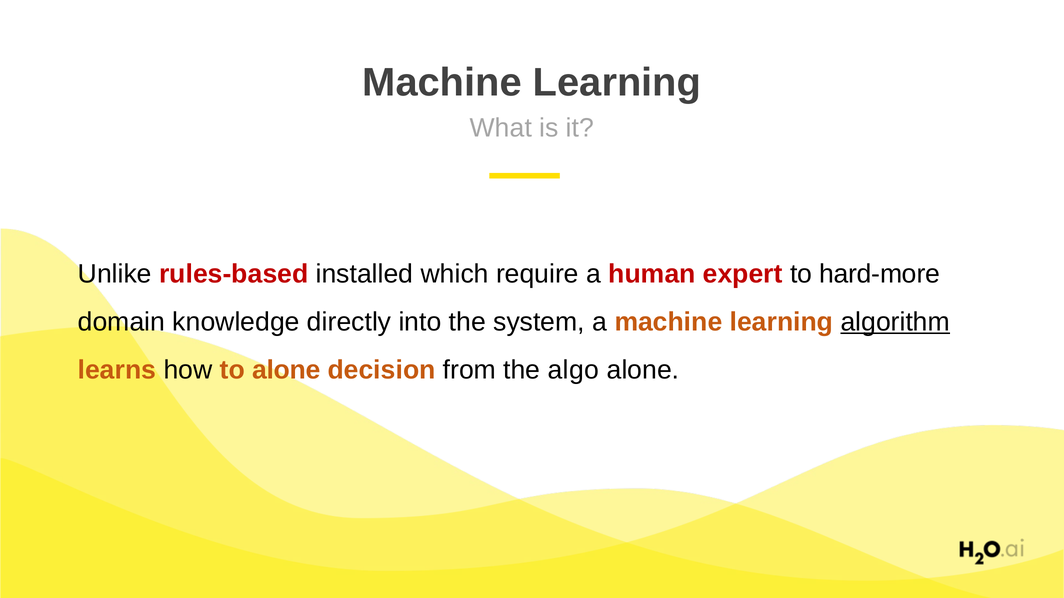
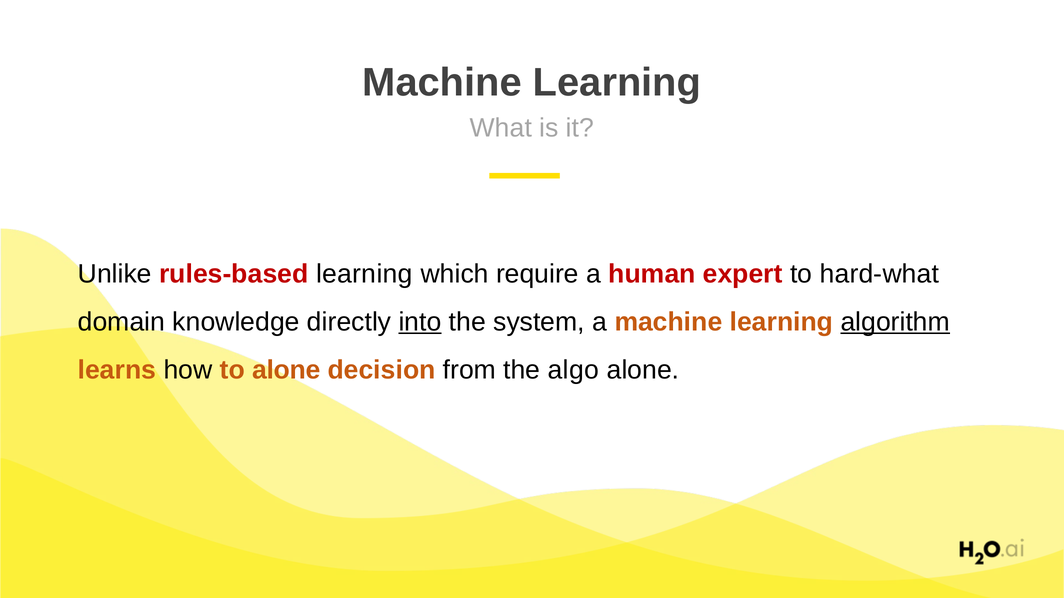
rules-based installed: installed -> learning
hard-more: hard-more -> hard-what
into underline: none -> present
